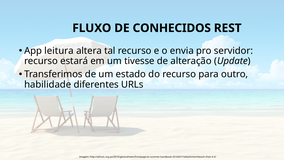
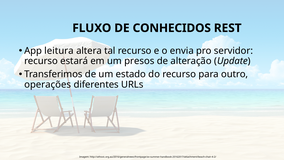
tivesse: tivesse -> presos
habilidade: habilidade -> operações
